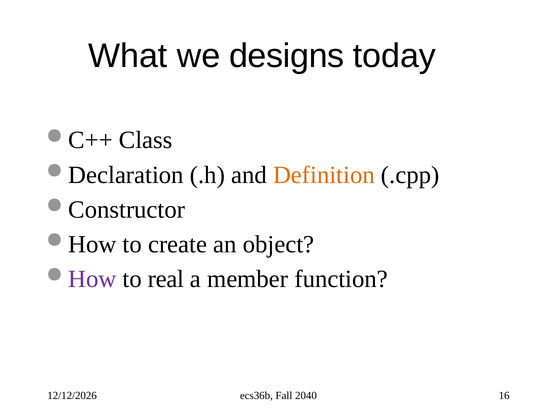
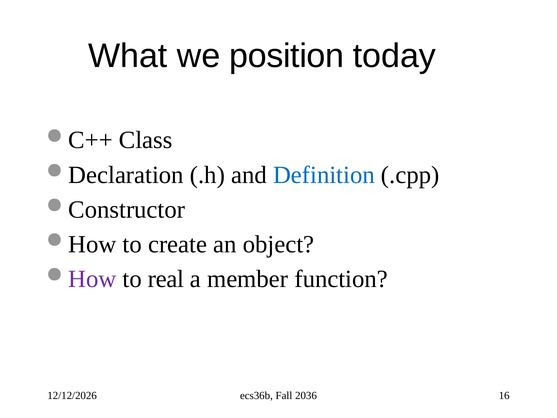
designs: designs -> position
Definition colour: orange -> blue
2040: 2040 -> 2036
